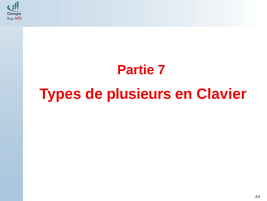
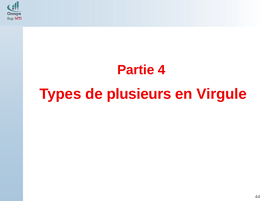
7: 7 -> 4
Clavier: Clavier -> Virgule
